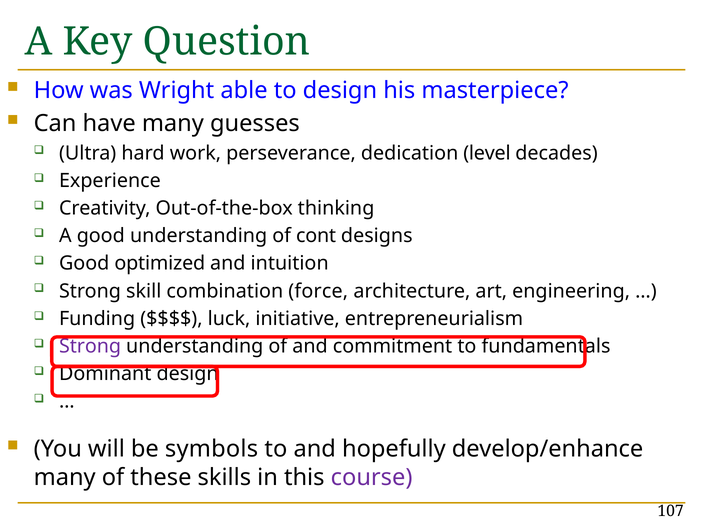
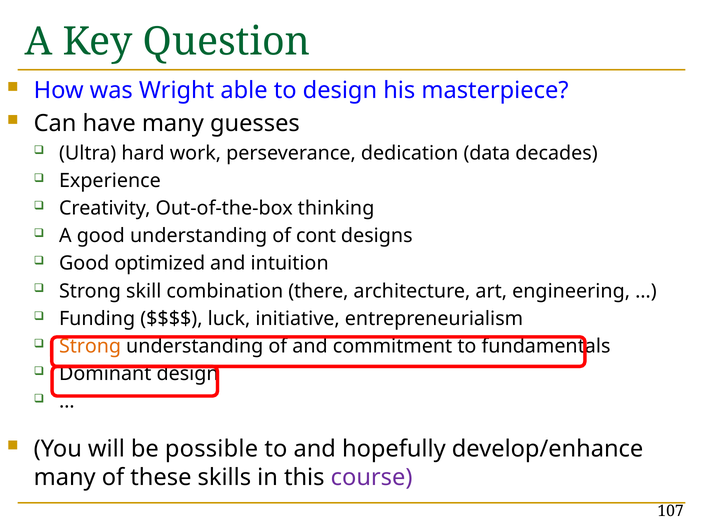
level: level -> data
force: force -> there
Strong at (90, 346) colour: purple -> orange
symbols: symbols -> possible
